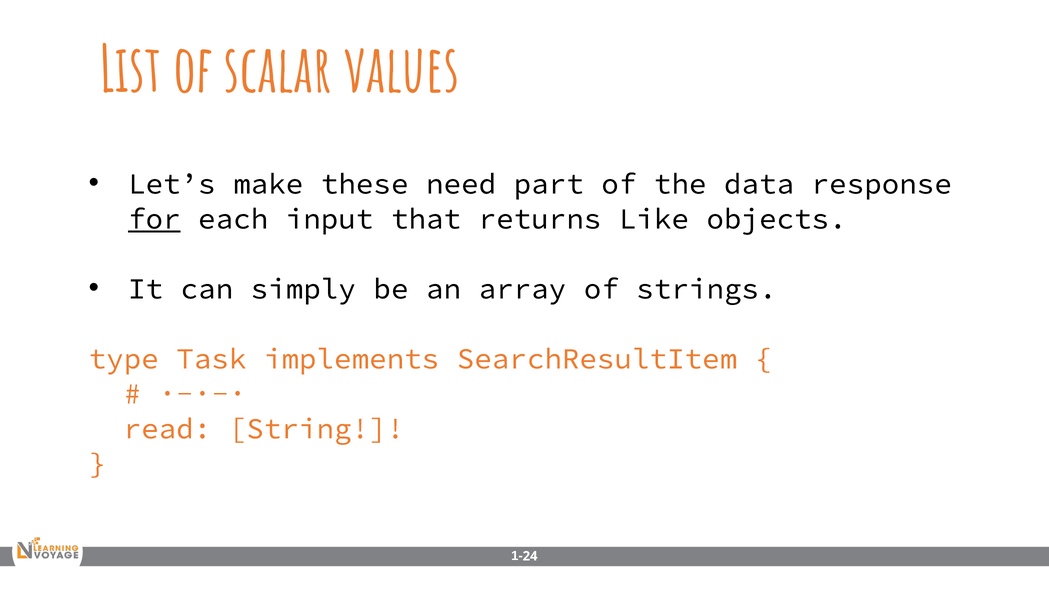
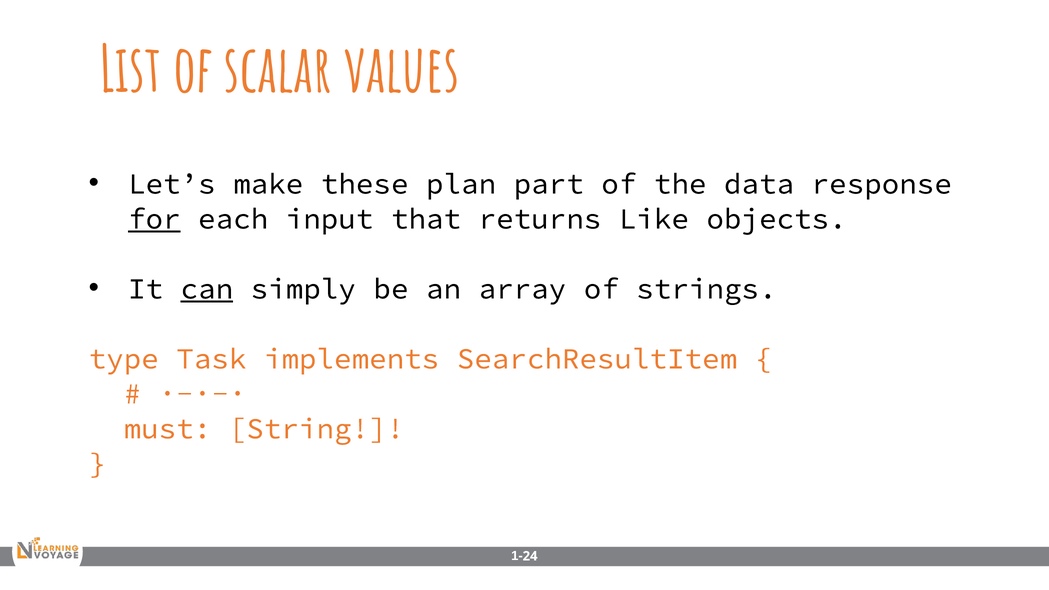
need: need -> plan
can underline: none -> present
read: read -> must
